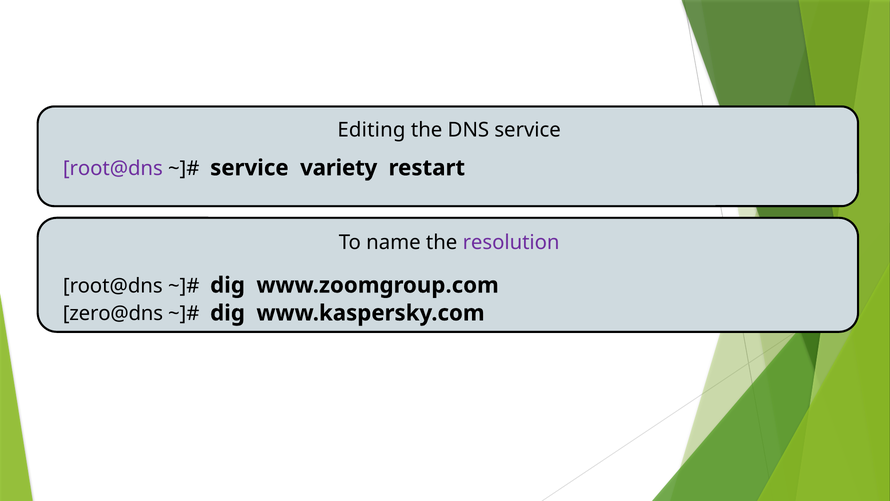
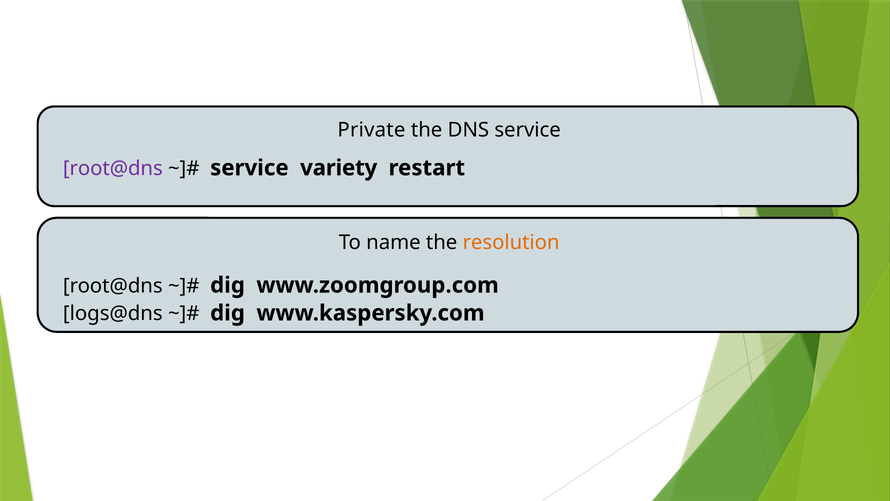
Editing: Editing -> Private
resolution colour: purple -> orange
zero@dns: zero@dns -> logs@dns
